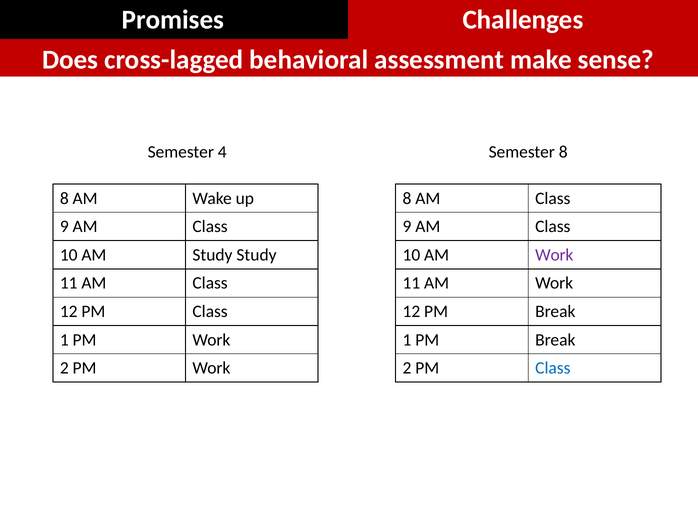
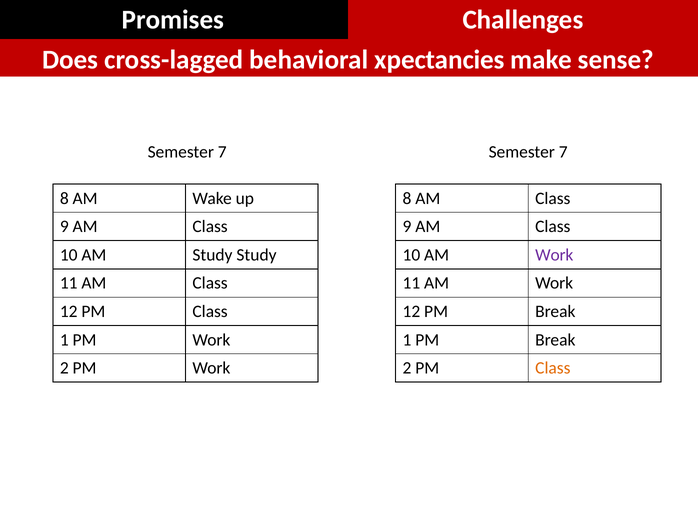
assessment: assessment -> xpectancies
4 at (222, 152): 4 -> 7
8 at (563, 152): 8 -> 7
Class at (553, 368) colour: blue -> orange
